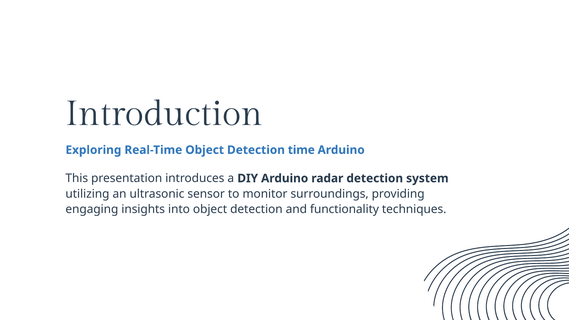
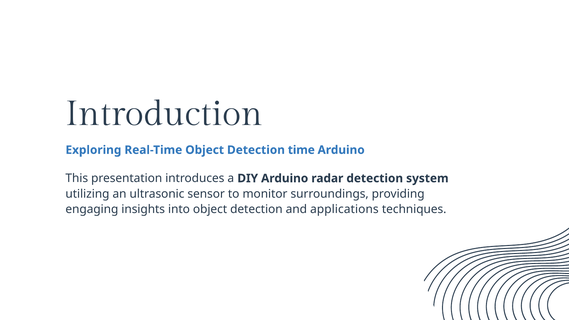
functionality: functionality -> applications
